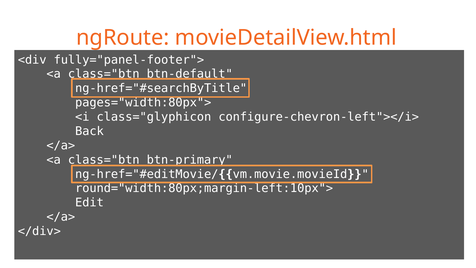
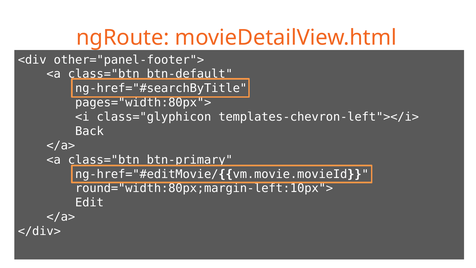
fully="panel-footer">: fully="panel-footer"> -> other="panel-footer">
configure-chevron-left"></i>: configure-chevron-left"></i> -> templates-chevron-left"></i>
